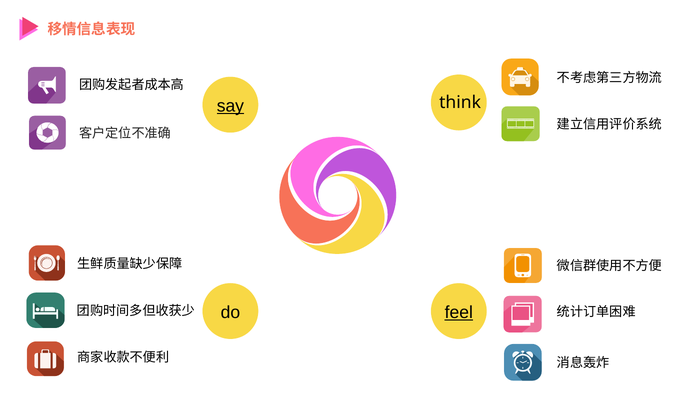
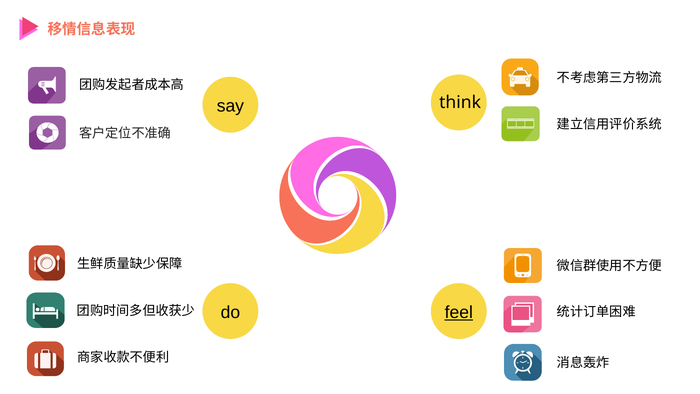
say underline: present -> none
